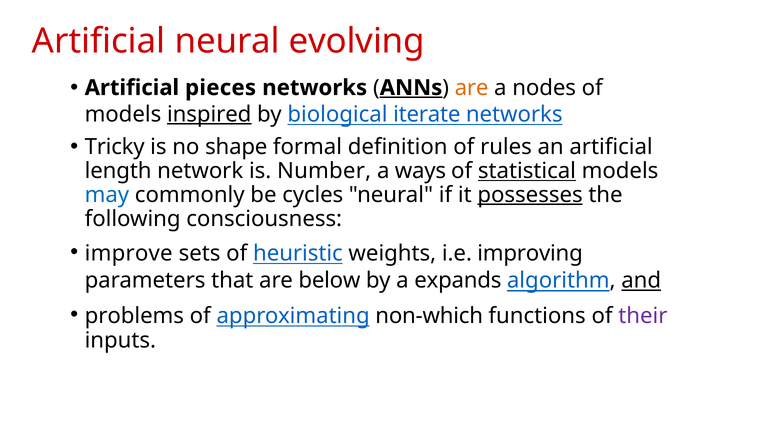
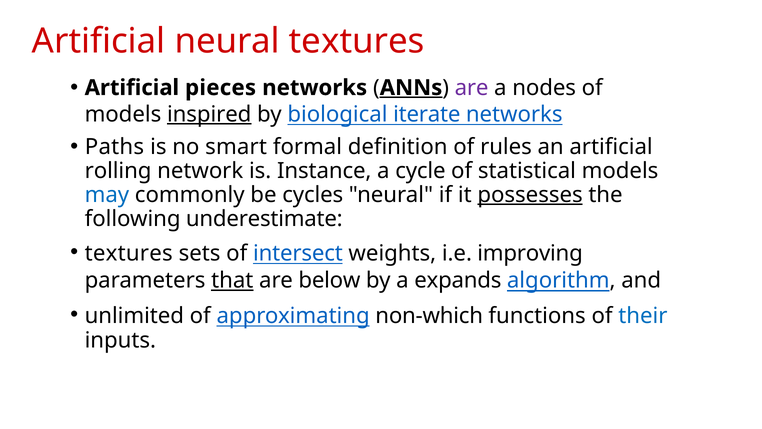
neural evolving: evolving -> textures
are at (472, 88) colour: orange -> purple
Tricky: Tricky -> Paths
shape: shape -> smart
length: length -> rolling
Number: Number -> Instance
ways: ways -> cycle
statistical underline: present -> none
consciousness: consciousness -> underestimate
improve at (129, 253): improve -> textures
heuristic: heuristic -> intersect
that underline: none -> present
and underline: present -> none
problems: problems -> unlimited
their colour: purple -> blue
